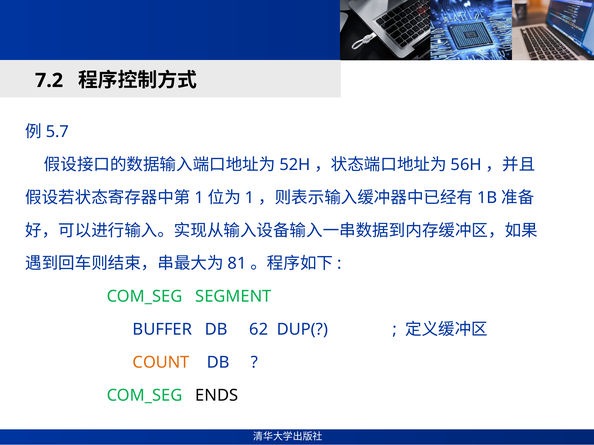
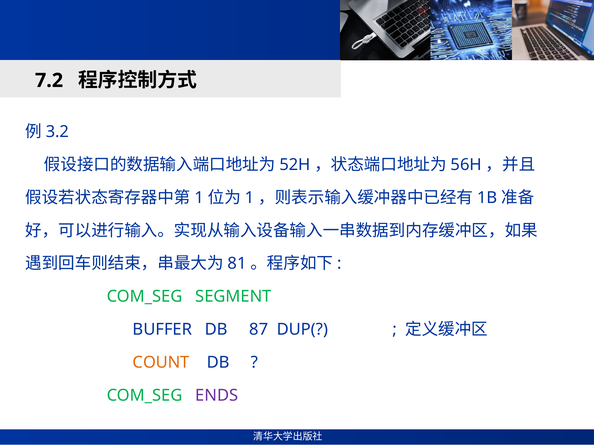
5.7: 5.7 -> 3.2
62: 62 -> 87
ENDS colour: black -> purple
